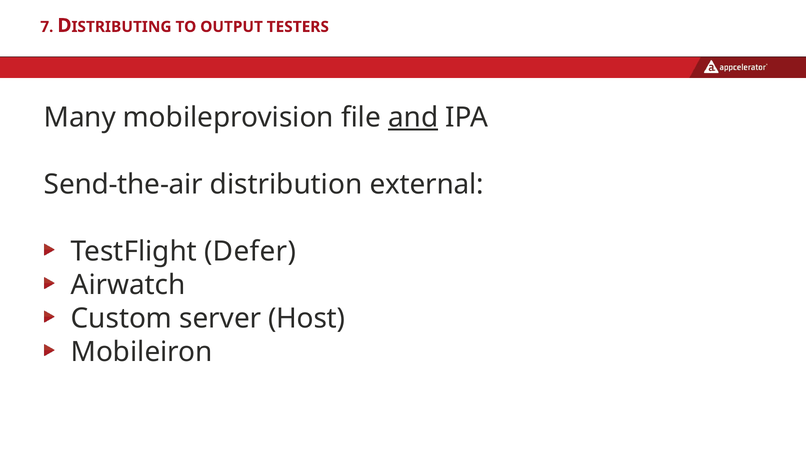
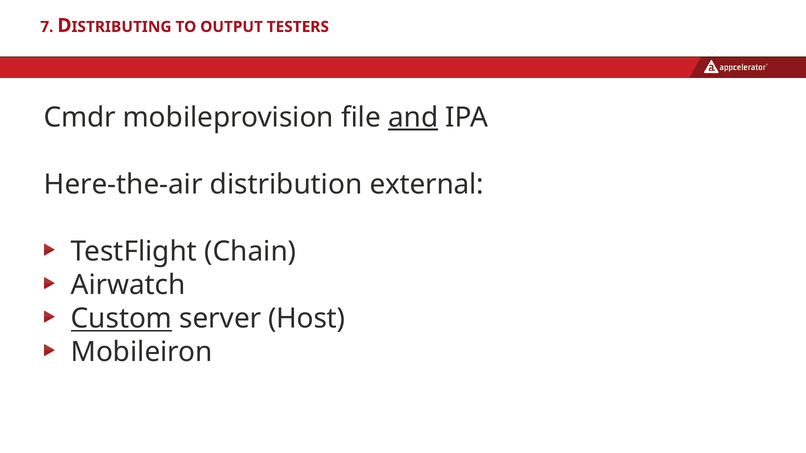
Many: Many -> Cmdr
Send-the-air: Send-the-air -> Here-the-air
Defer: Defer -> Chain
Custom underline: none -> present
